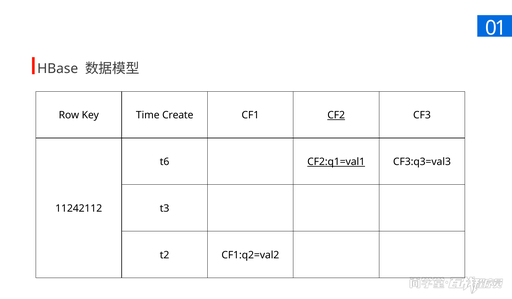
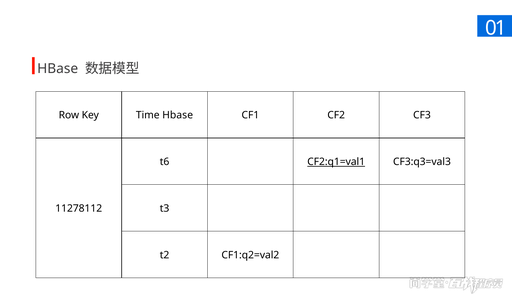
Time Create: Create -> Hbase
CF2 underline: present -> none
11242112: 11242112 -> 11278112
